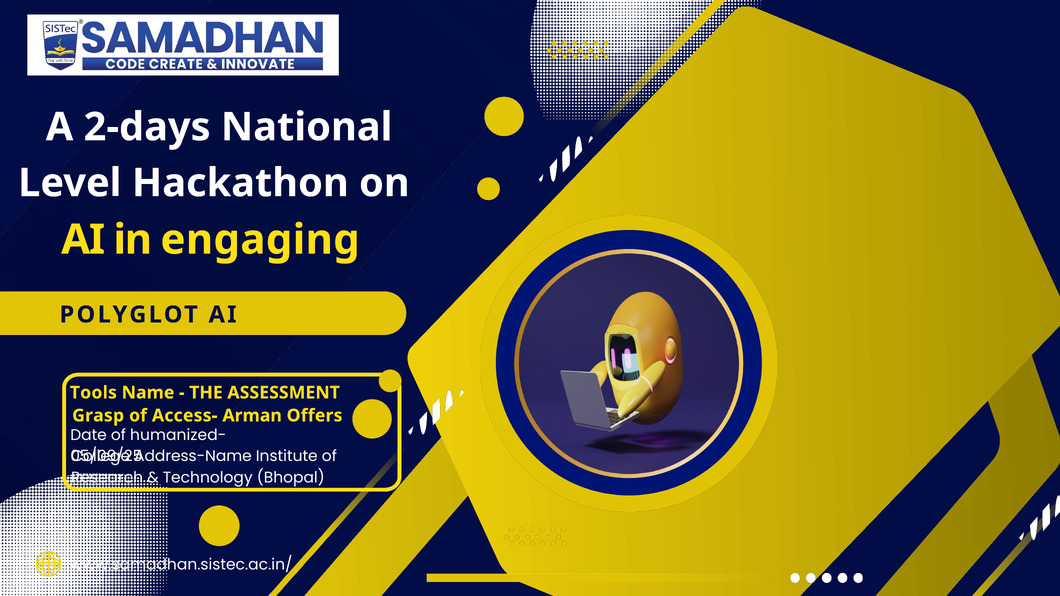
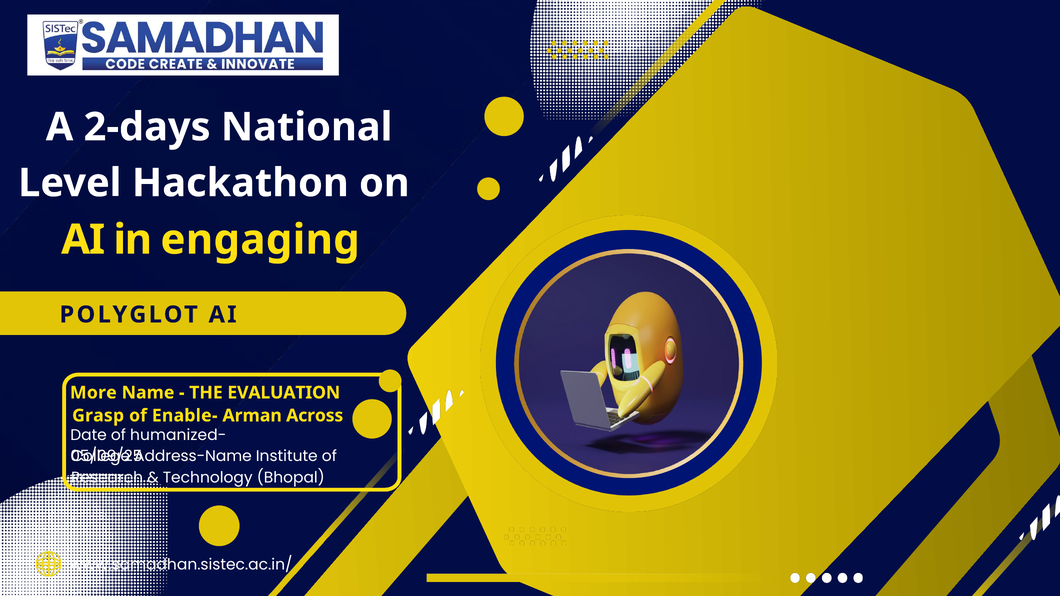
Tools: Tools -> More
ASSESSMENT: ASSESSMENT -> EVALUATION
Access-: Access- -> Enable-
Offers: Offers -> Across
